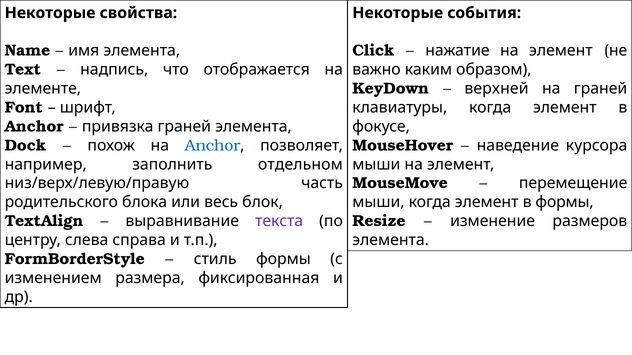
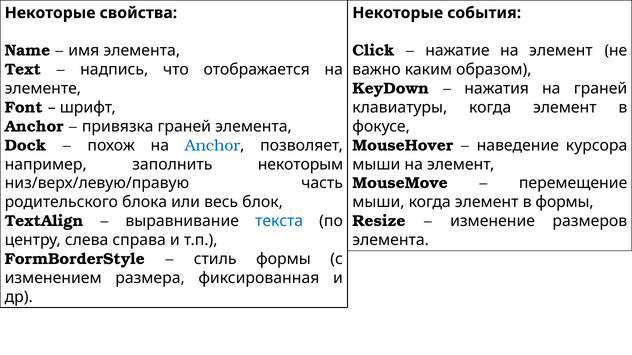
верхней: верхней -> нажатия
отдельном: отдельном -> некоторым
текста colour: purple -> blue
